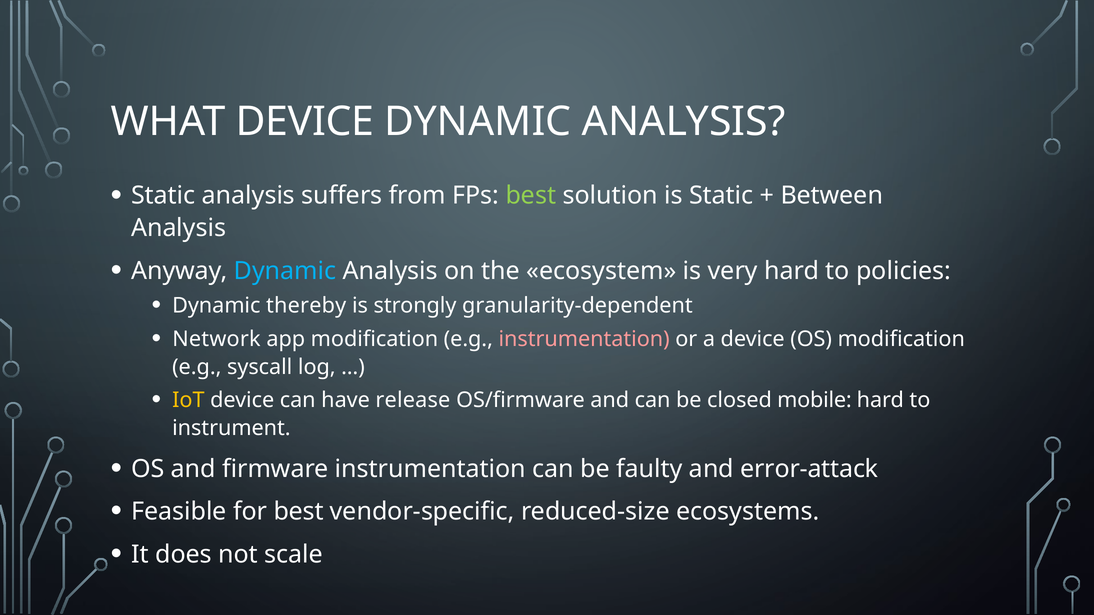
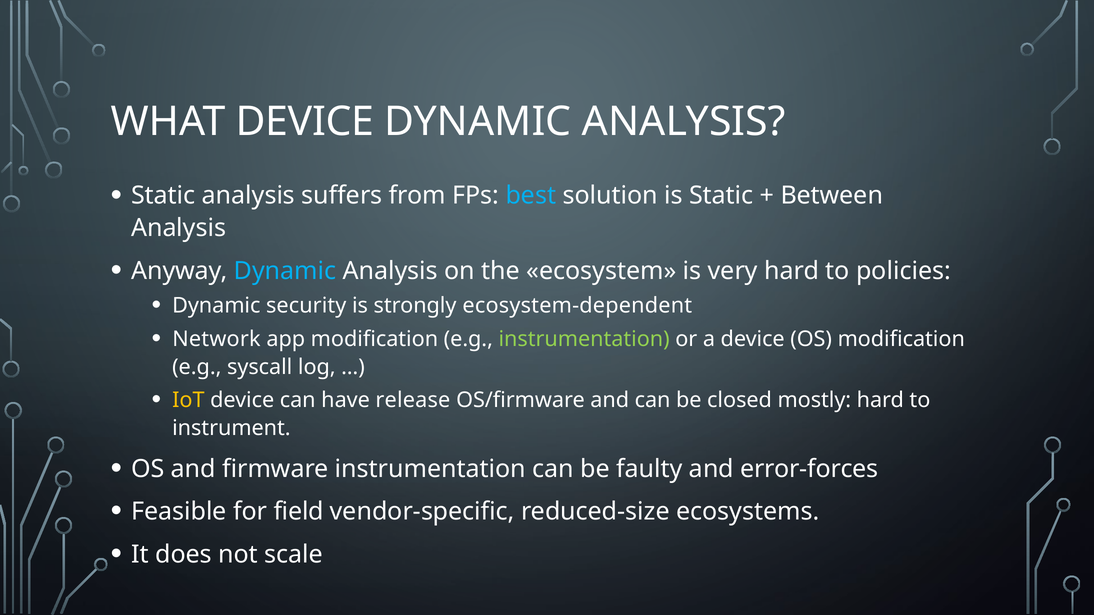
best at (531, 196) colour: light green -> light blue
thereby: thereby -> security
granularity-dependent: granularity-dependent -> ecosystem-dependent
instrumentation at (584, 339) colour: pink -> light green
mobile: mobile -> mostly
error-attack: error-attack -> error-forces
for best: best -> field
